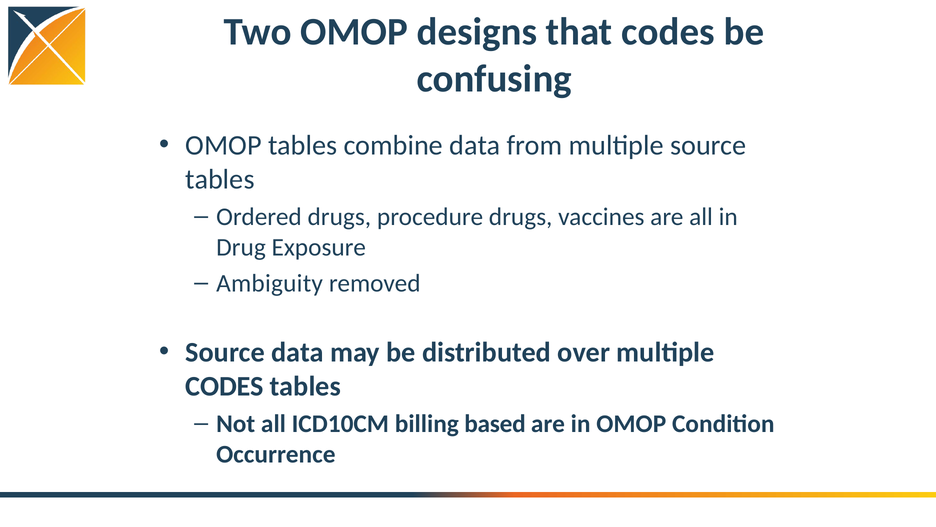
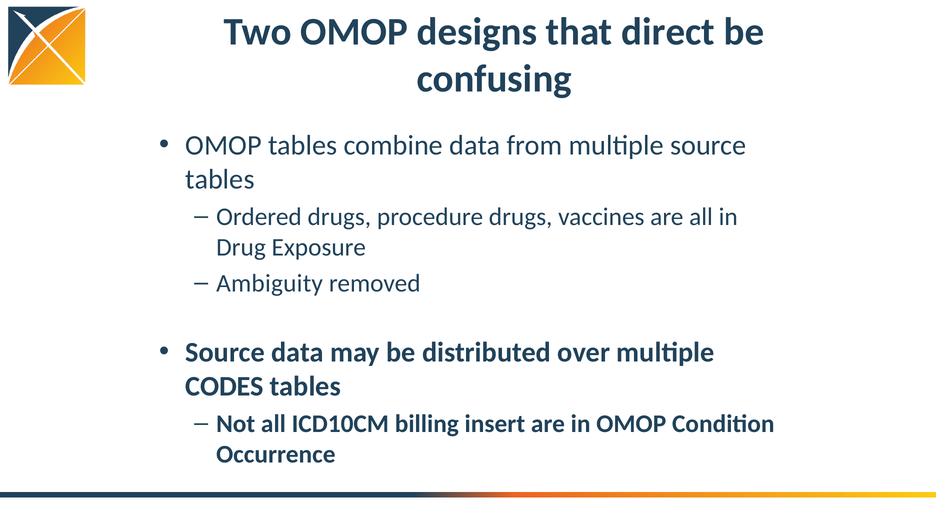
that codes: codes -> direct
based: based -> insert
